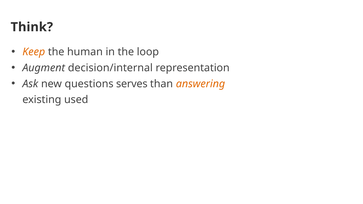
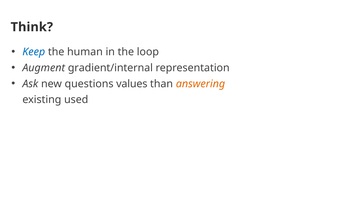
Keep colour: orange -> blue
decision/internal: decision/internal -> gradient/internal
serves: serves -> values
